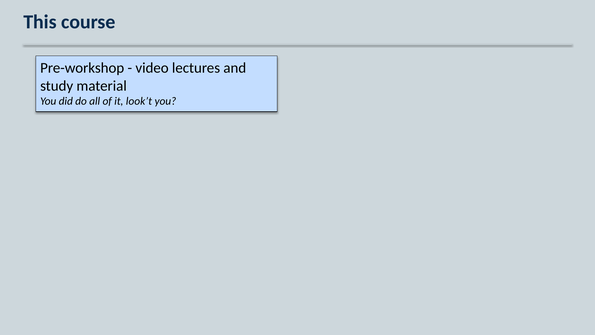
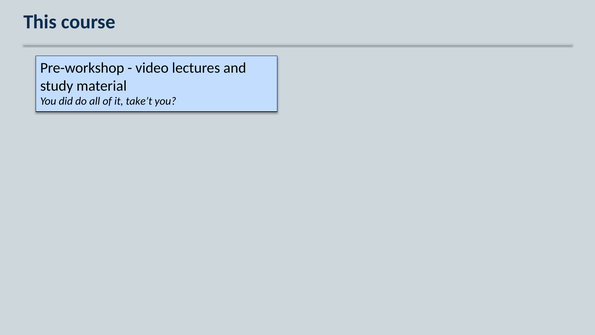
look’t: look’t -> take’t
